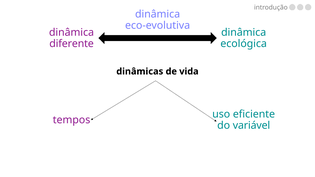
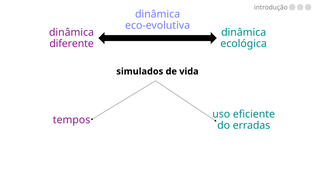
dinâmicas: dinâmicas -> simulados
variável: variável -> erradas
